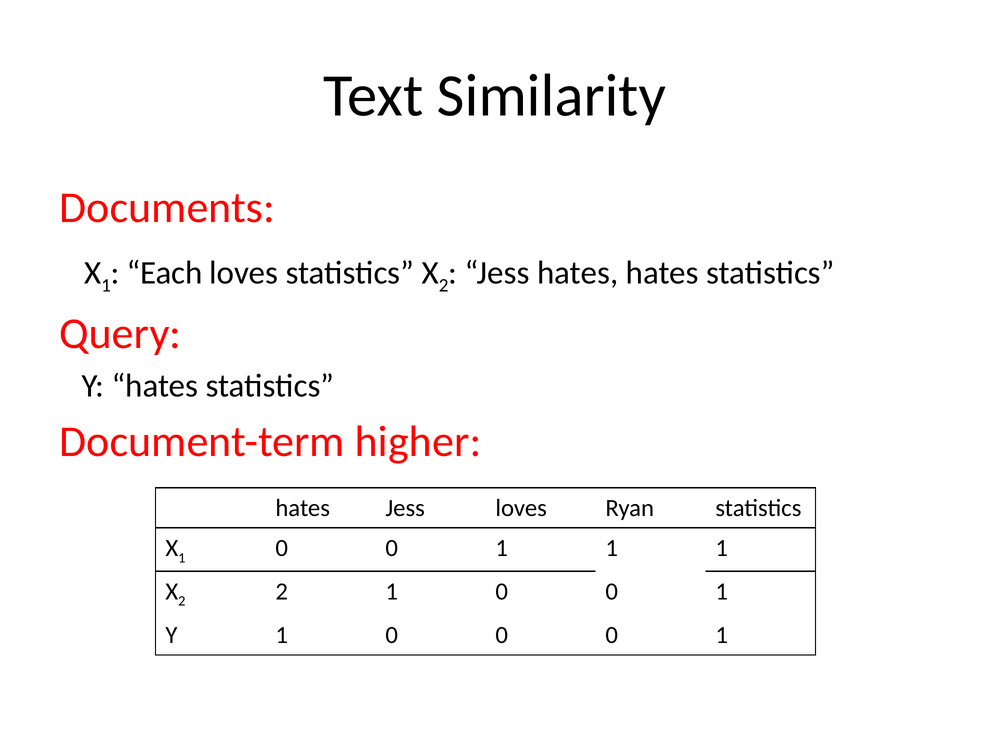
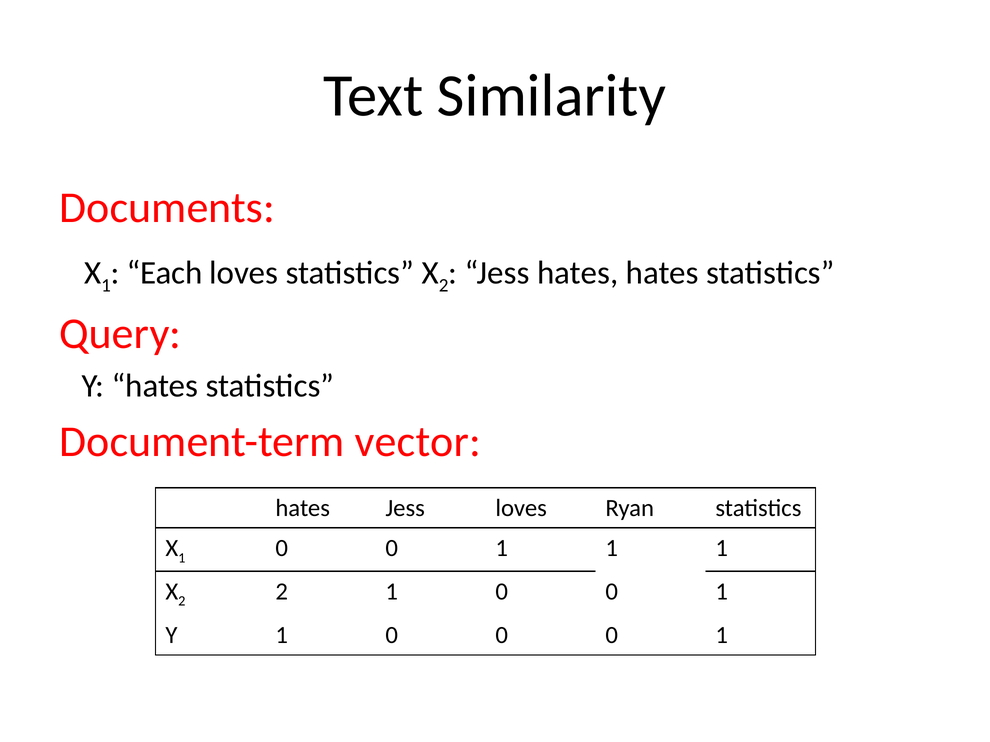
higher: higher -> vector
